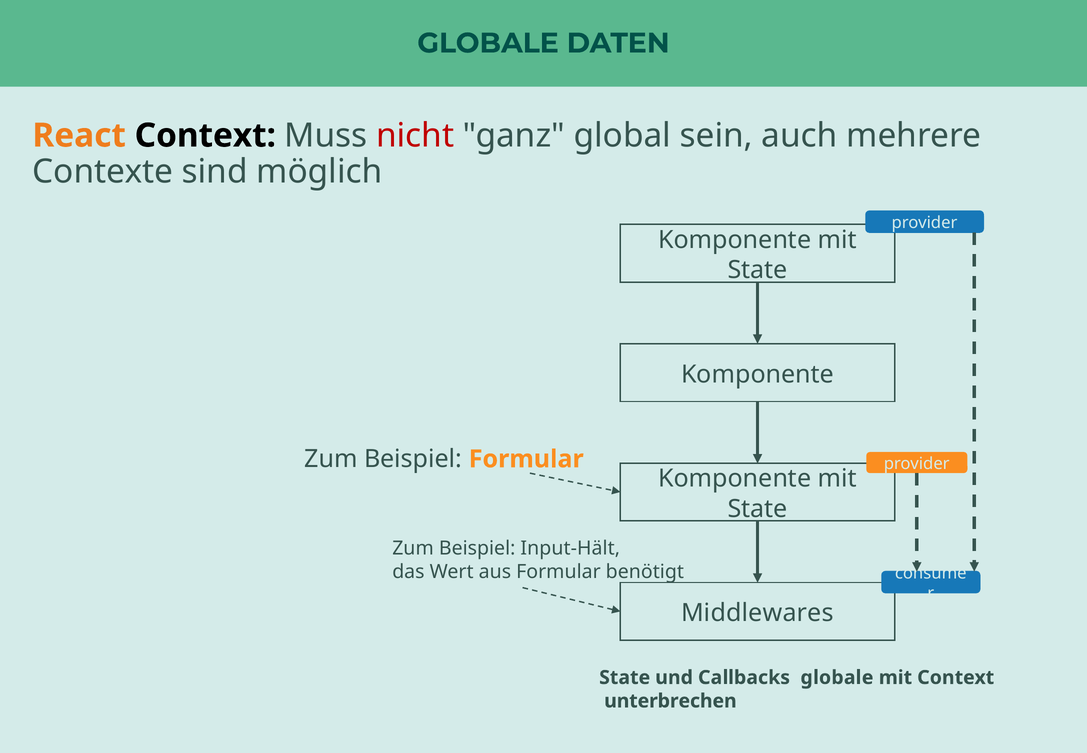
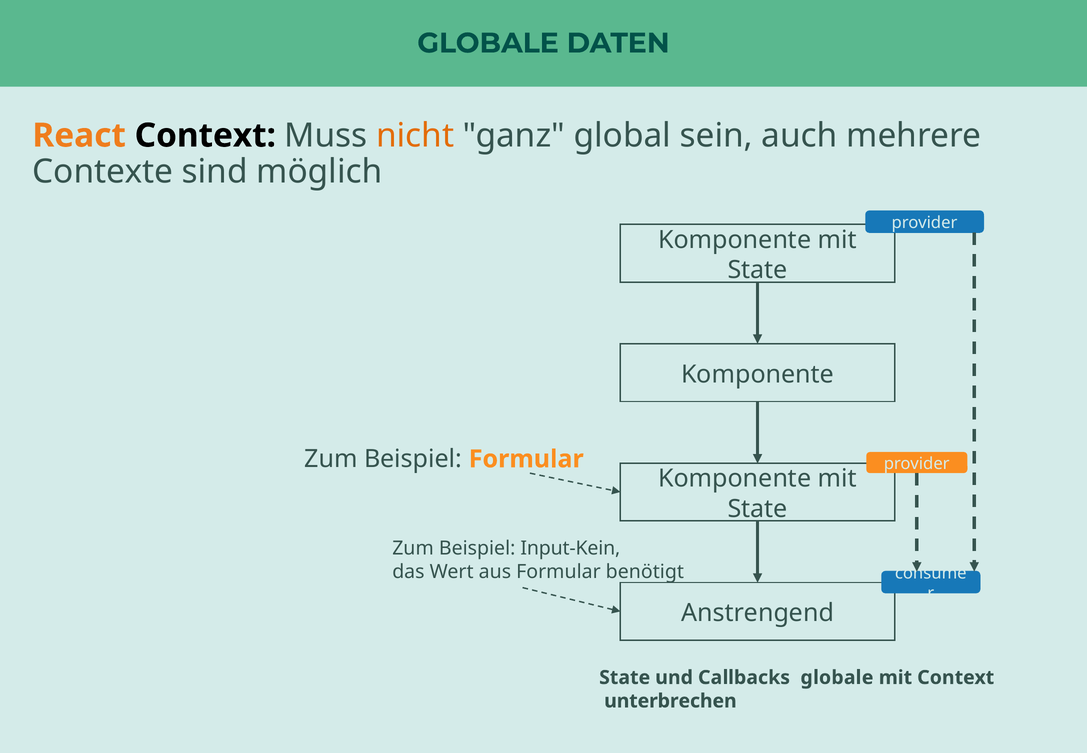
nicht colour: red -> orange
Input-Hält: Input-Hält -> Input-Kein
Middlewares: Middlewares -> Anstrengend
